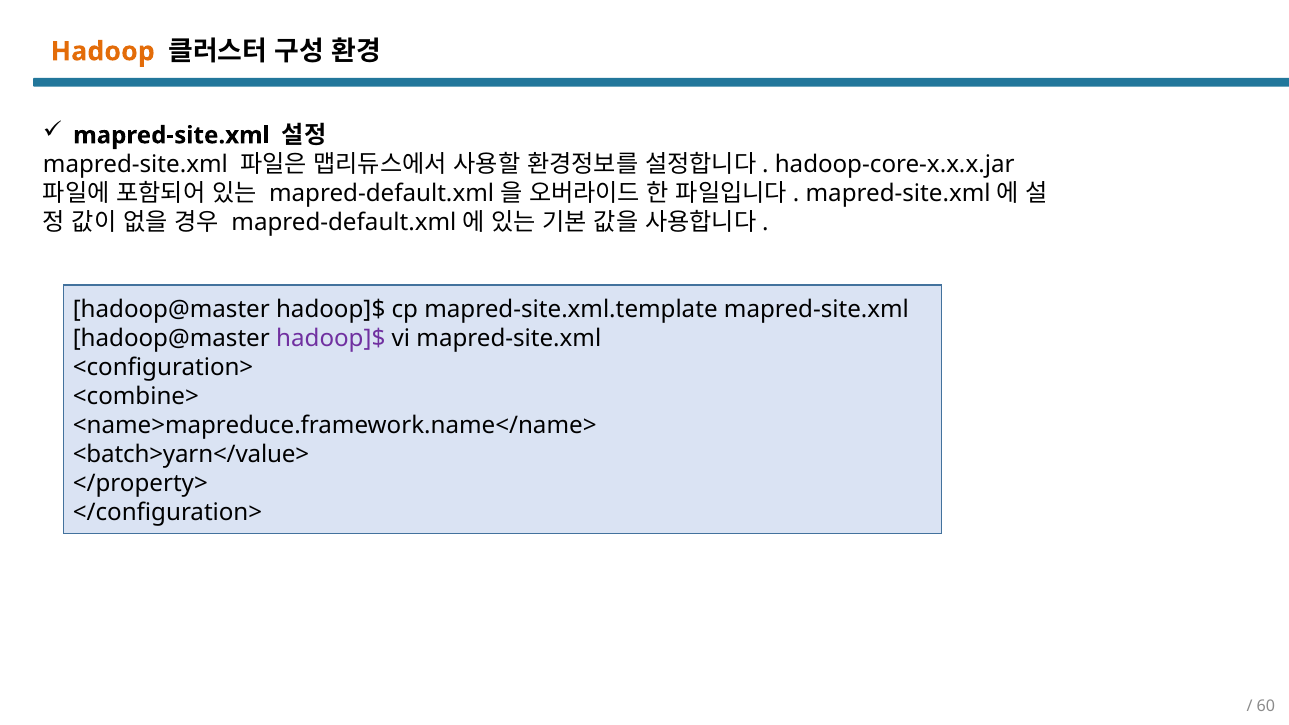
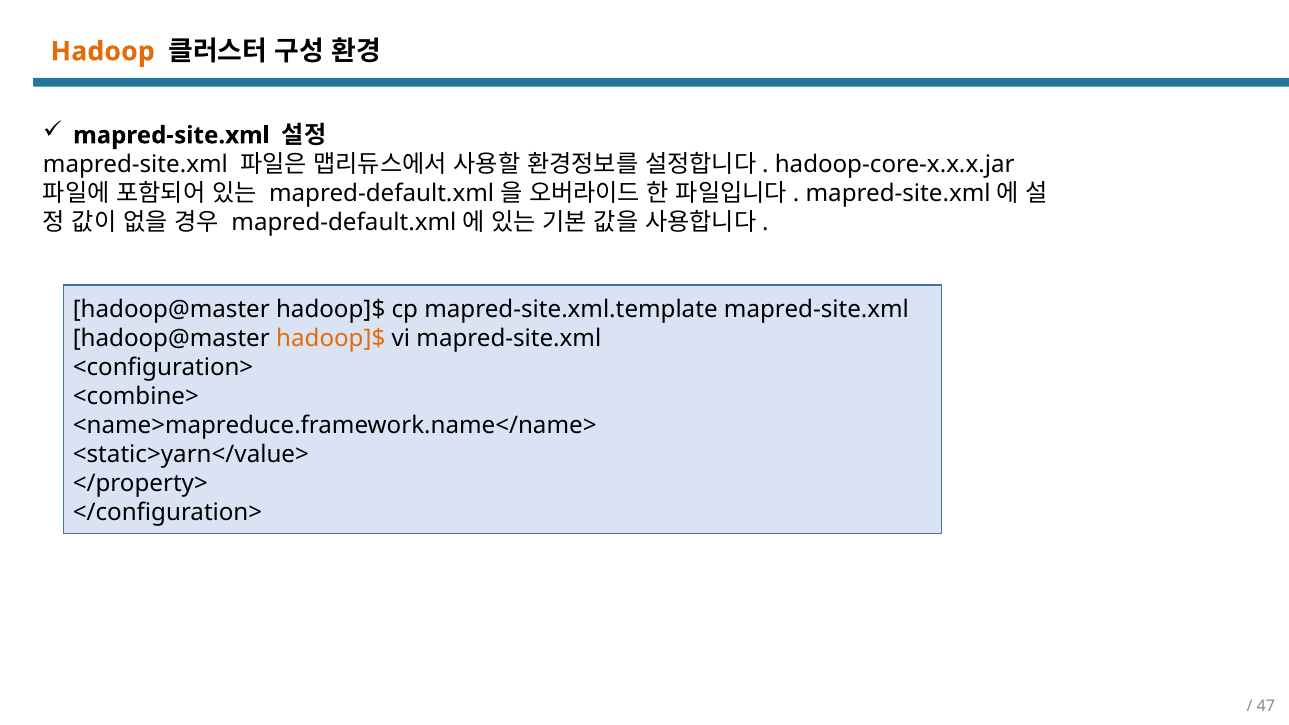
hadoop]$ at (331, 338) colour: purple -> orange
<batch>yarn</value>: <batch>yarn</value> -> <static>yarn</value>
60: 60 -> 47
